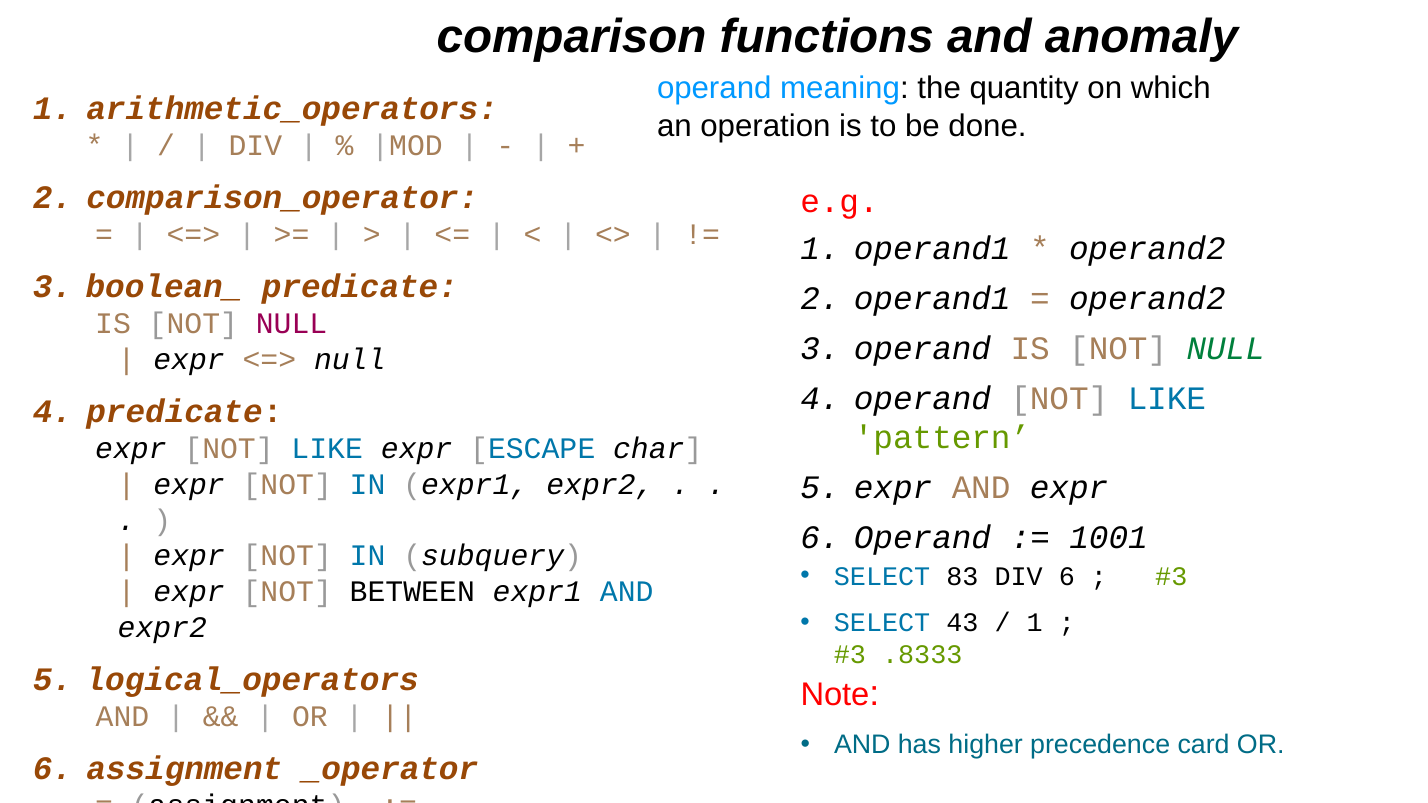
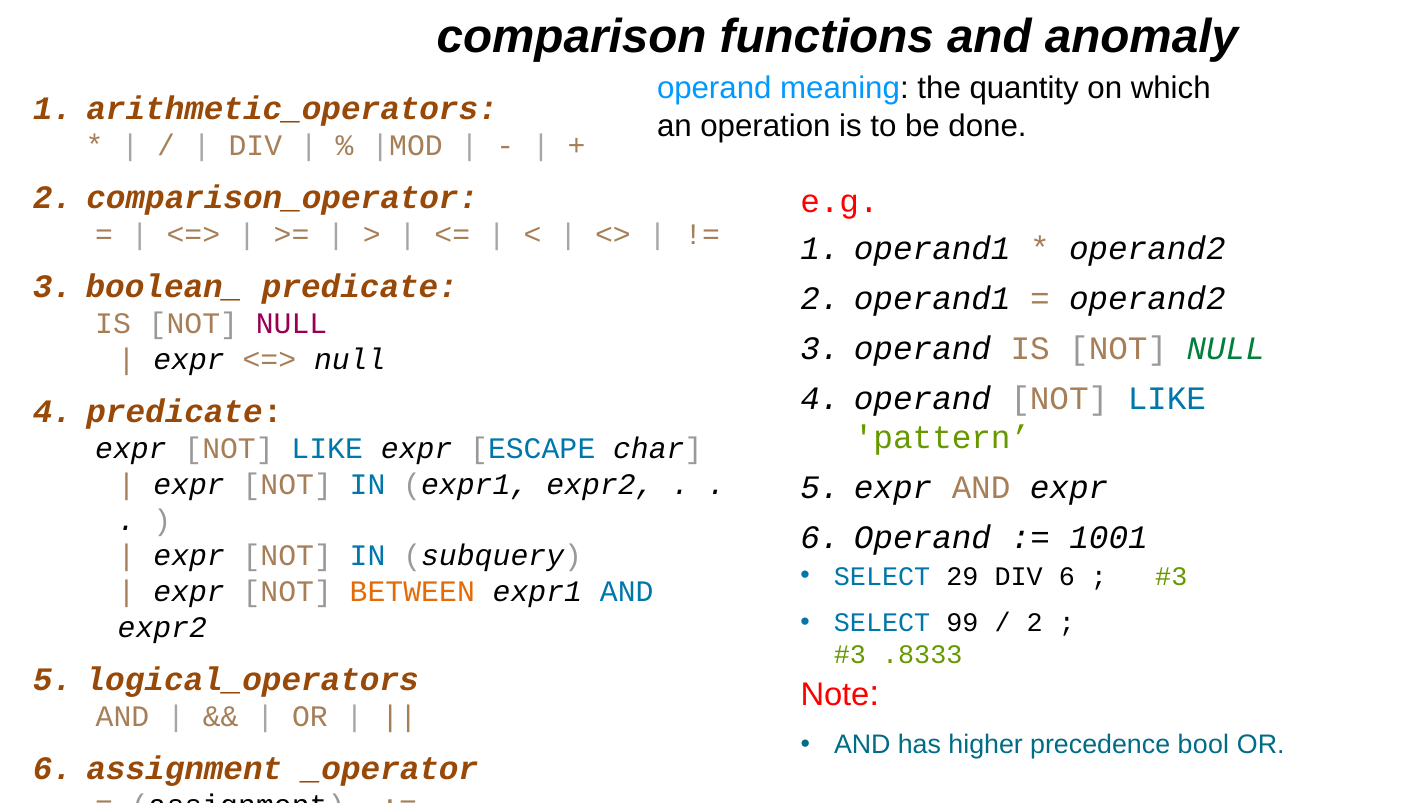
83: 83 -> 29
BETWEEN colour: black -> orange
43: 43 -> 99
1 at (1035, 623): 1 -> 2
card: card -> bool
